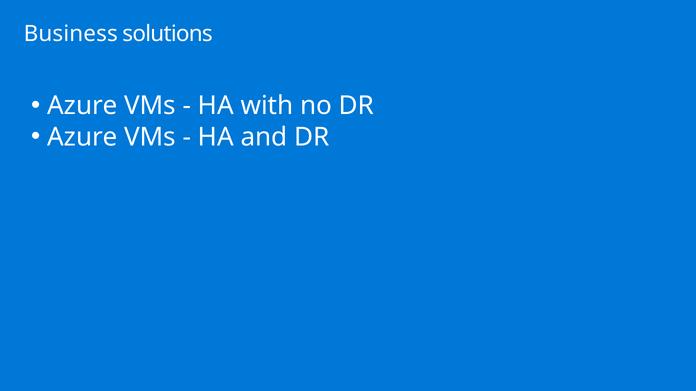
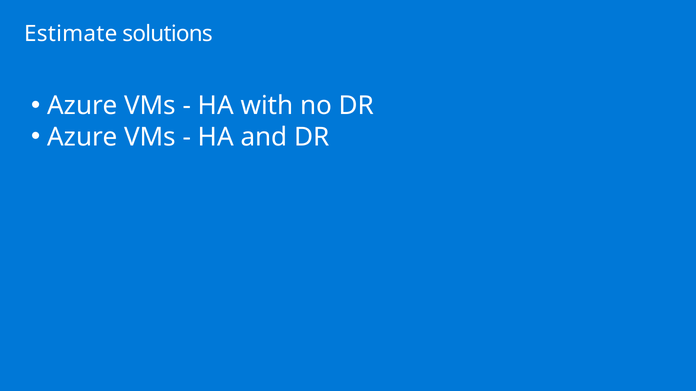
Business: Business -> Estimate
